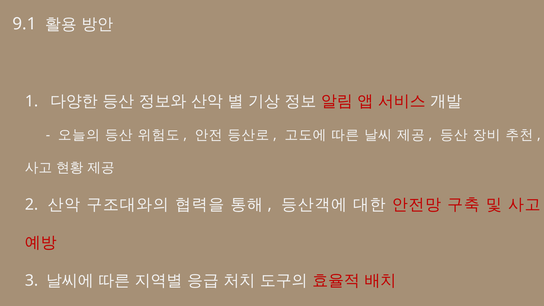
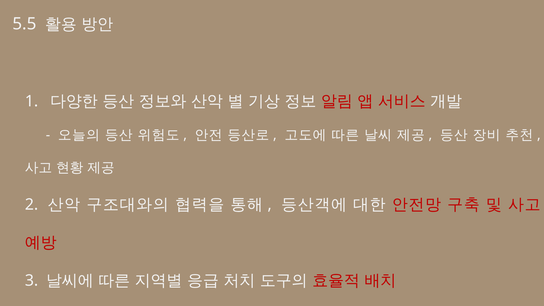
9.1: 9.1 -> 5.5
